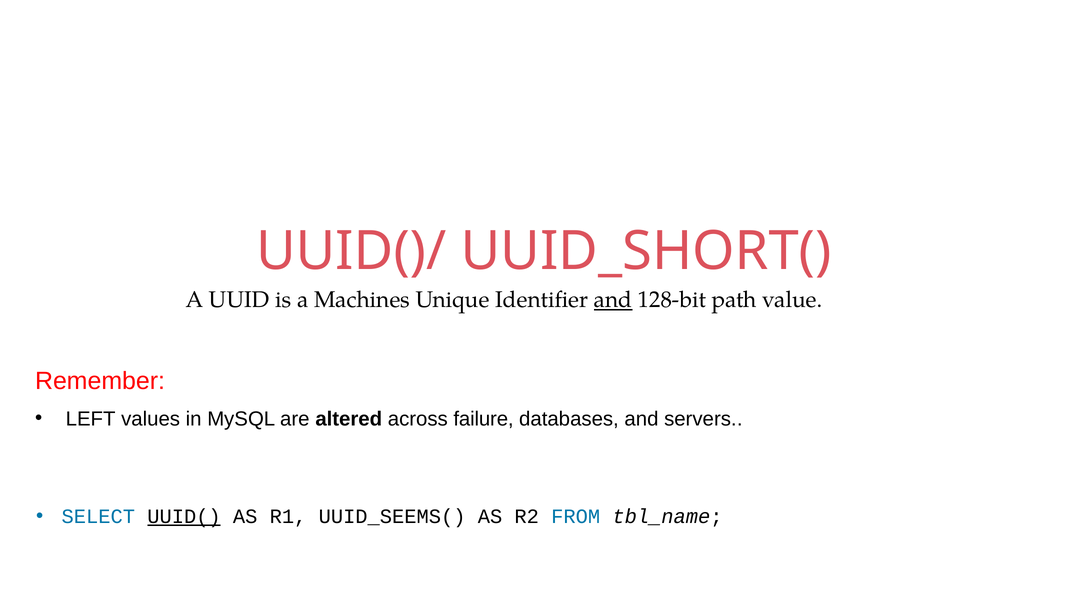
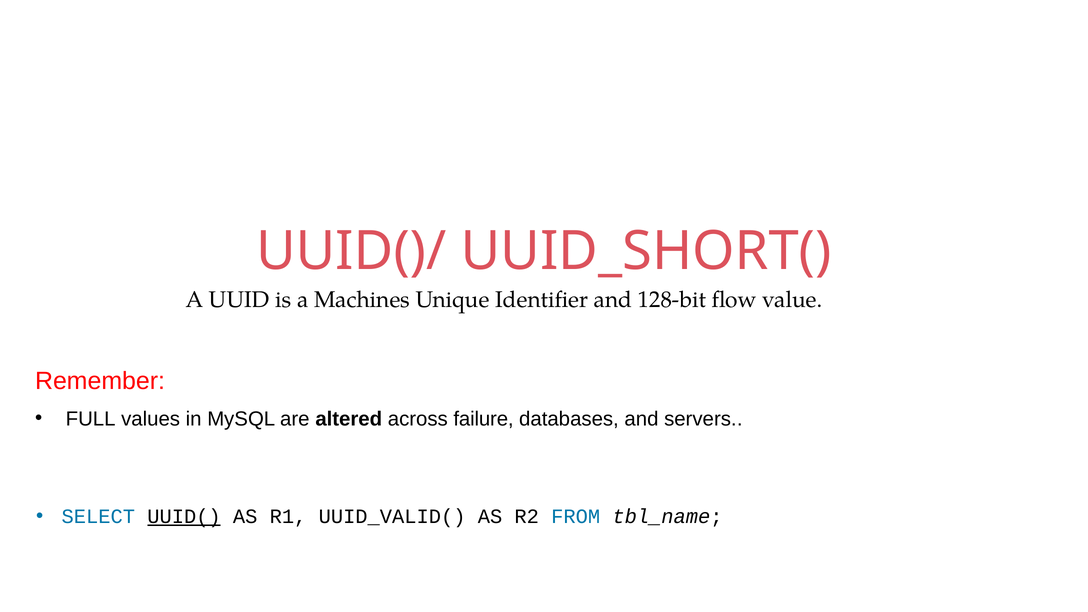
and at (613, 300) underline: present -> none
path: path -> flow
LEFT: LEFT -> FULL
UUID_SEEMS(: UUID_SEEMS( -> UUID_VALID(
